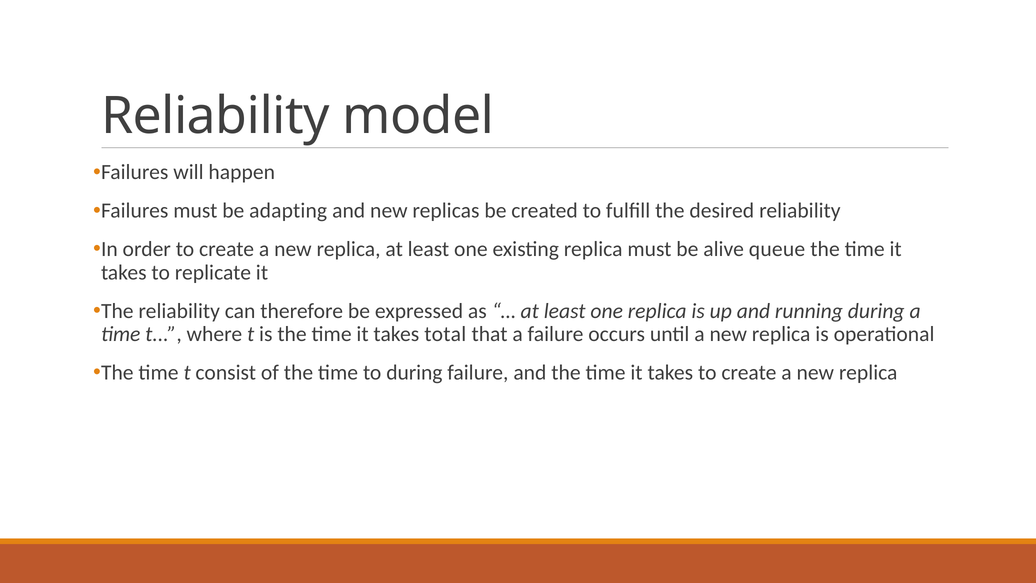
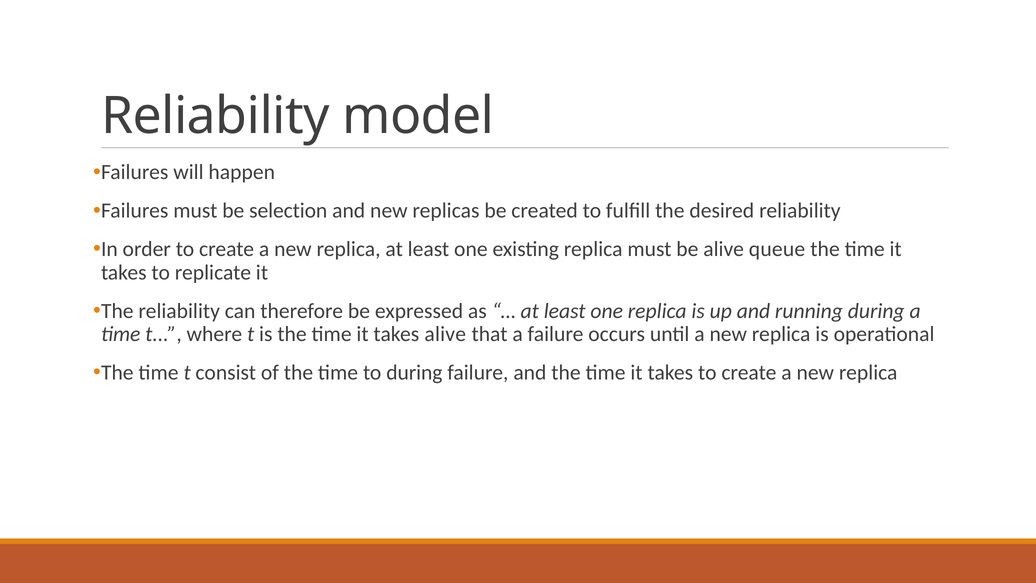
adapting: adapting -> selection
takes total: total -> alive
